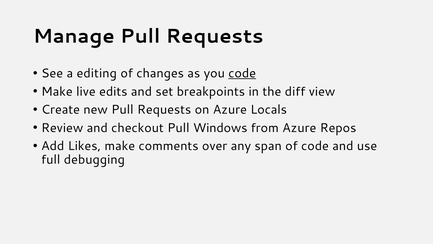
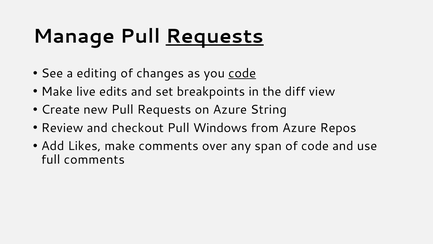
Requests at (215, 36) underline: none -> present
Locals: Locals -> String
full debugging: debugging -> comments
